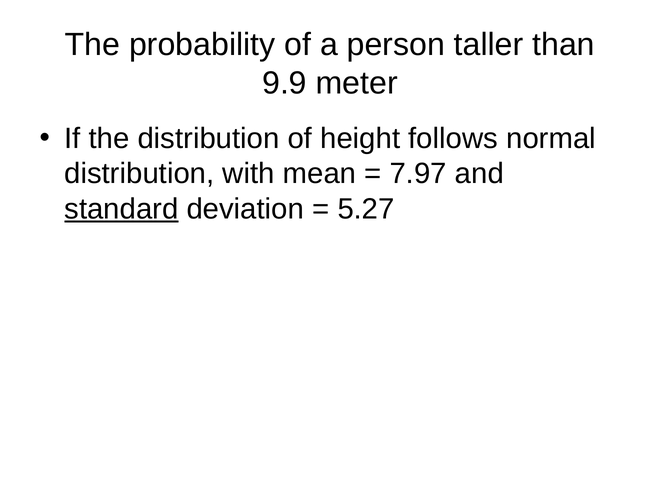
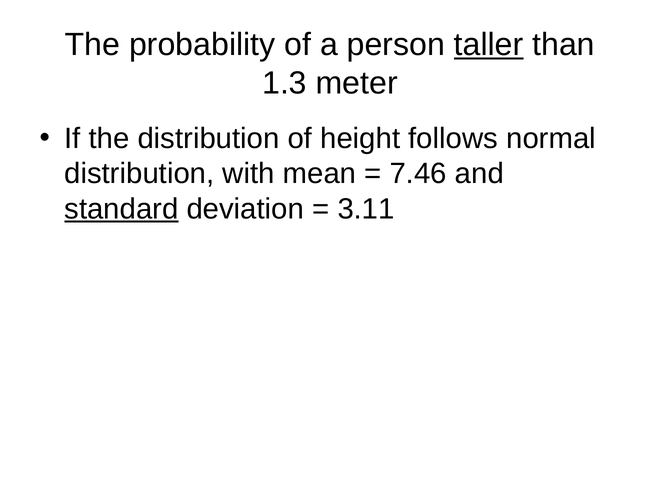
taller underline: none -> present
9.9: 9.9 -> 1.3
7.97: 7.97 -> 7.46
5.27: 5.27 -> 3.11
